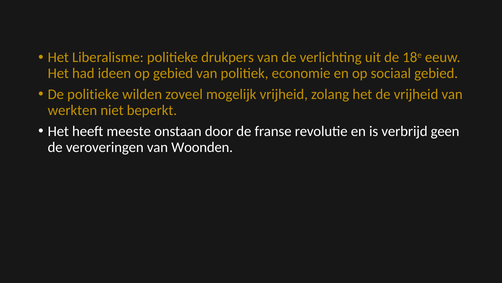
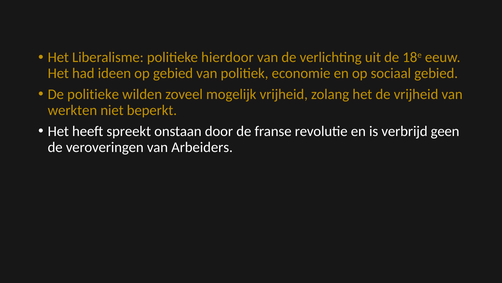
drukpers: drukpers -> hierdoor
meeste: meeste -> spreekt
Woonden: Woonden -> Arbeiders
